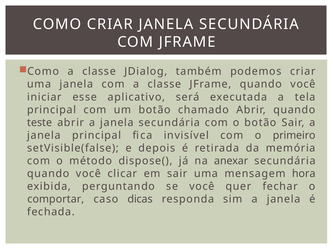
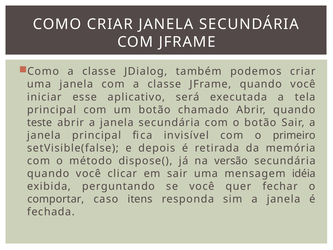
anexar: anexar -> versão
hora: hora -> idéia
dicas: dicas -> itens
